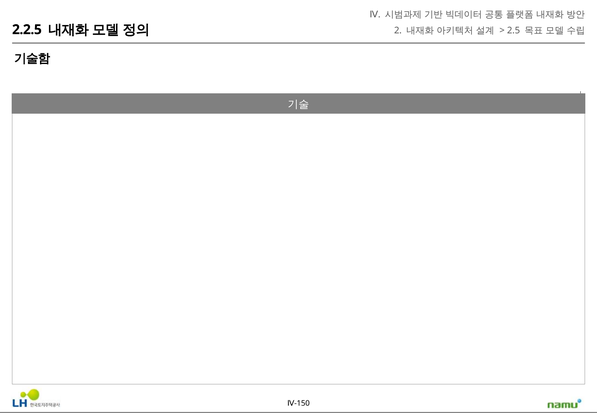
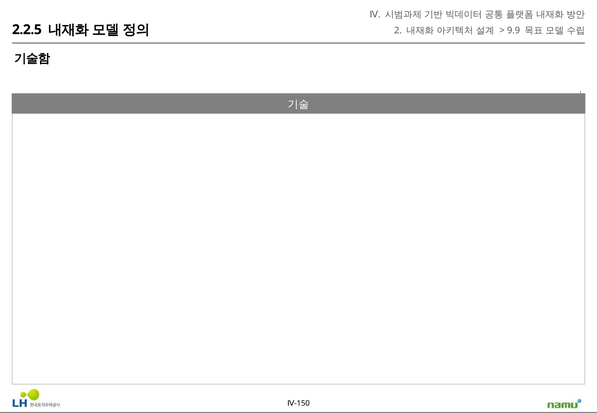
2.5: 2.5 -> 9.9
